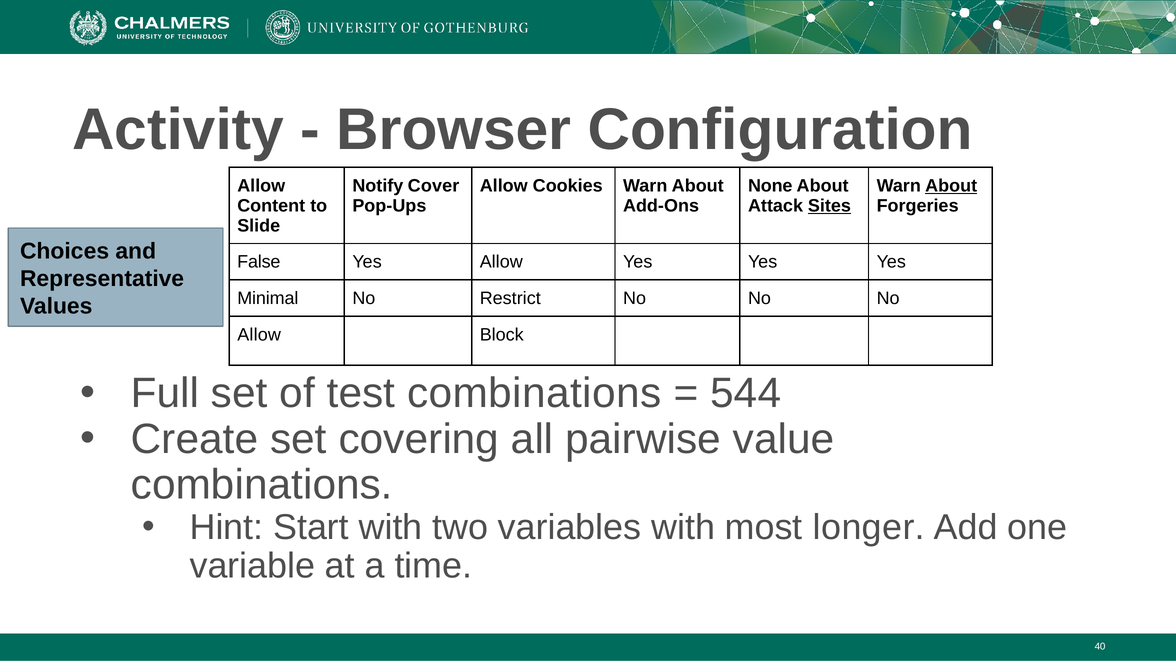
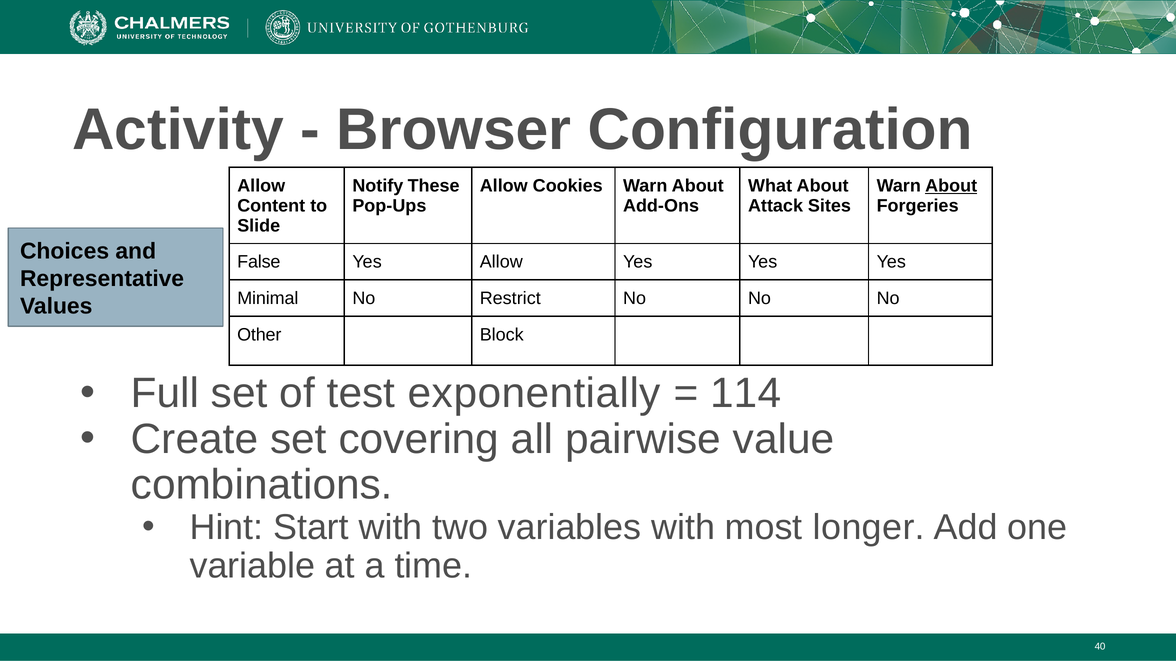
Cover: Cover -> These
None: None -> What
Sites underline: present -> none
Allow at (259, 335): Allow -> Other
test combinations: combinations -> exponentially
544: 544 -> 114
